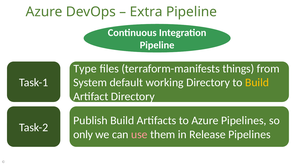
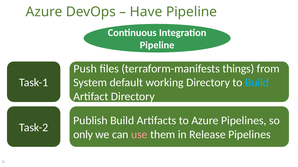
Extra: Extra -> Have
Type: Type -> Push
Build at (257, 83) colour: yellow -> light blue
